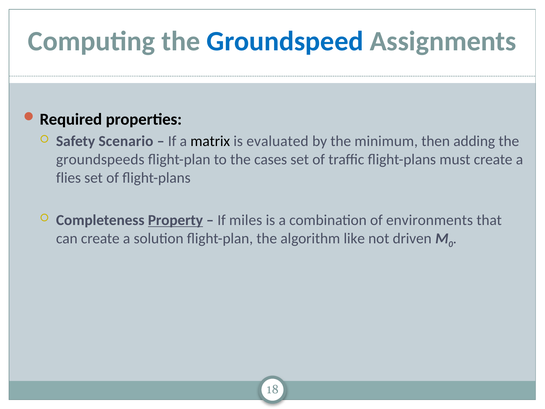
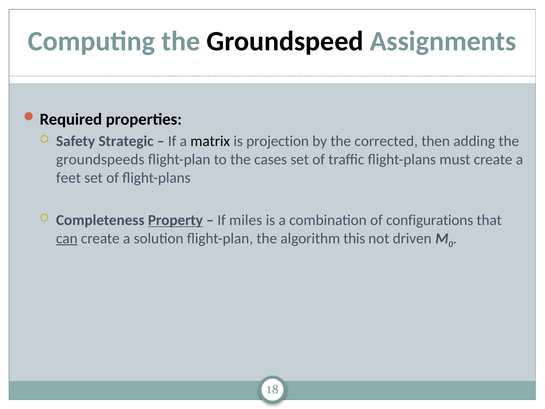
Groundspeed colour: blue -> black
Scenario: Scenario -> Strategic
evaluated: evaluated -> projection
minimum: minimum -> corrected
flies: flies -> feet
environments: environments -> configurations
can underline: none -> present
like: like -> this
